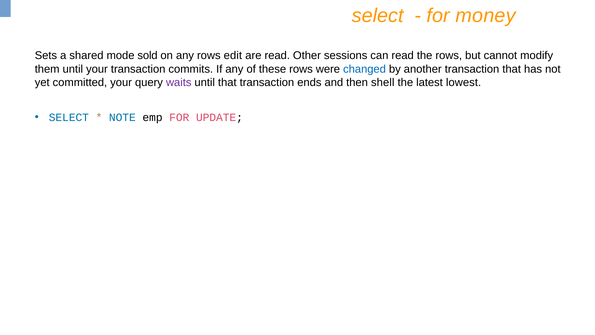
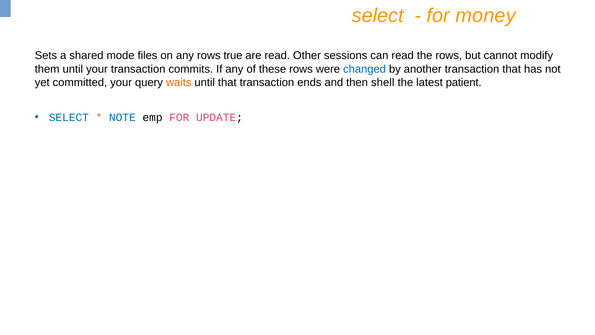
sold: sold -> files
edit: edit -> true
waits colour: purple -> orange
lowest: lowest -> patient
